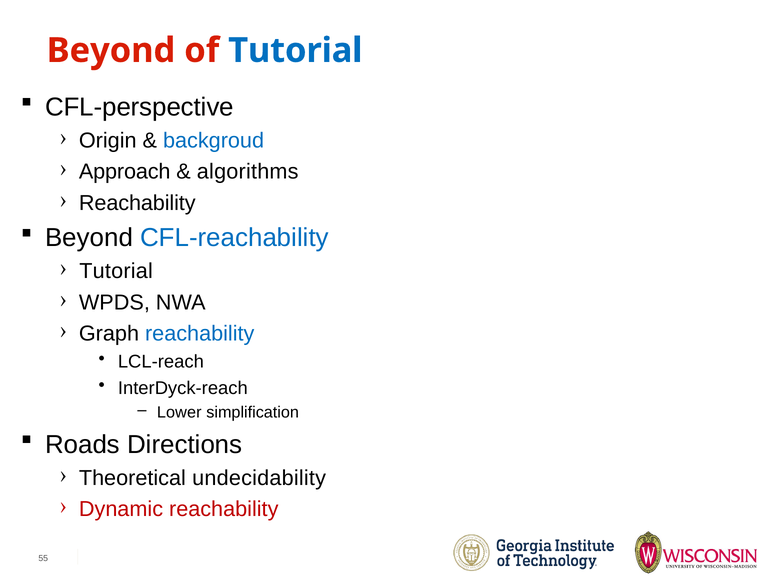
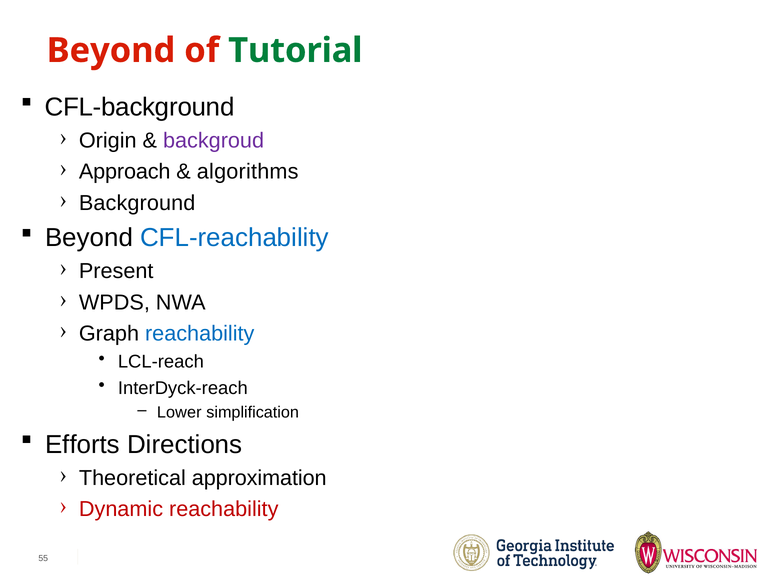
Tutorial at (295, 50) colour: blue -> green
CFL-perspective: CFL-perspective -> CFL-background
backgroud colour: blue -> purple
Reachability at (137, 203): Reachability -> Background
Tutorial at (116, 271): Tutorial -> Present
Roads: Roads -> Efforts
undecidability: undecidability -> approximation
